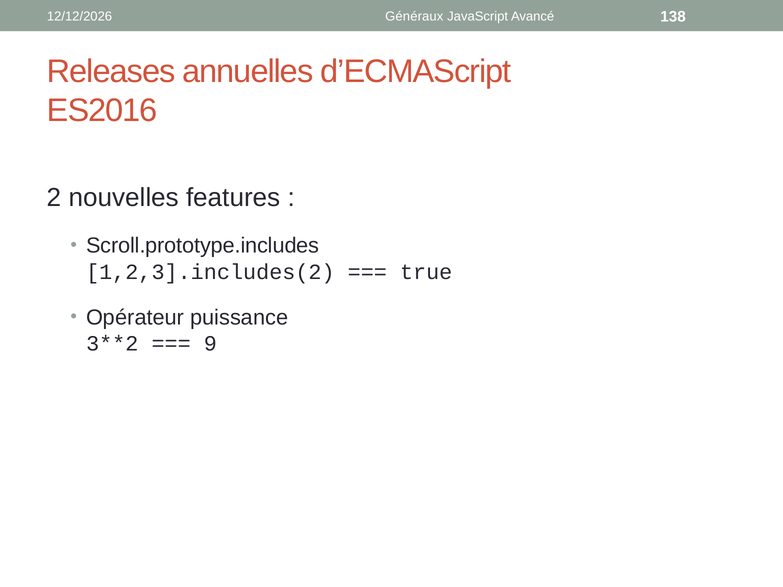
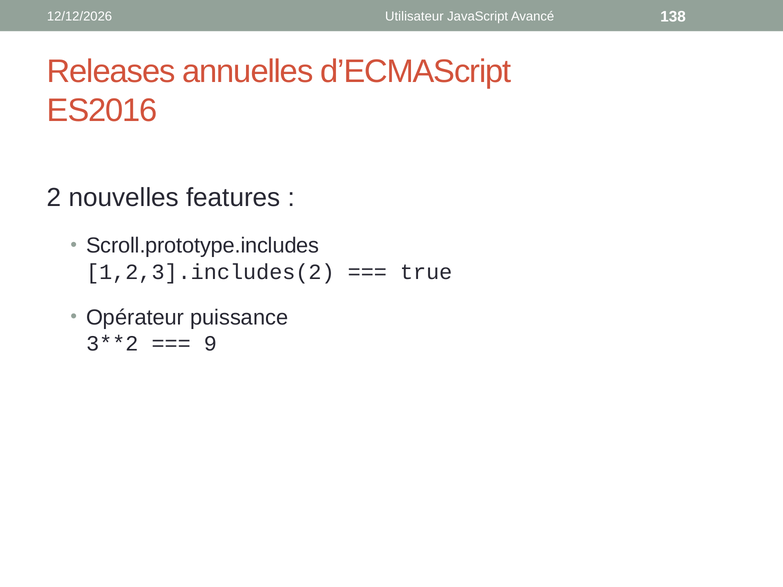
Généraux: Généraux -> Utilisateur
